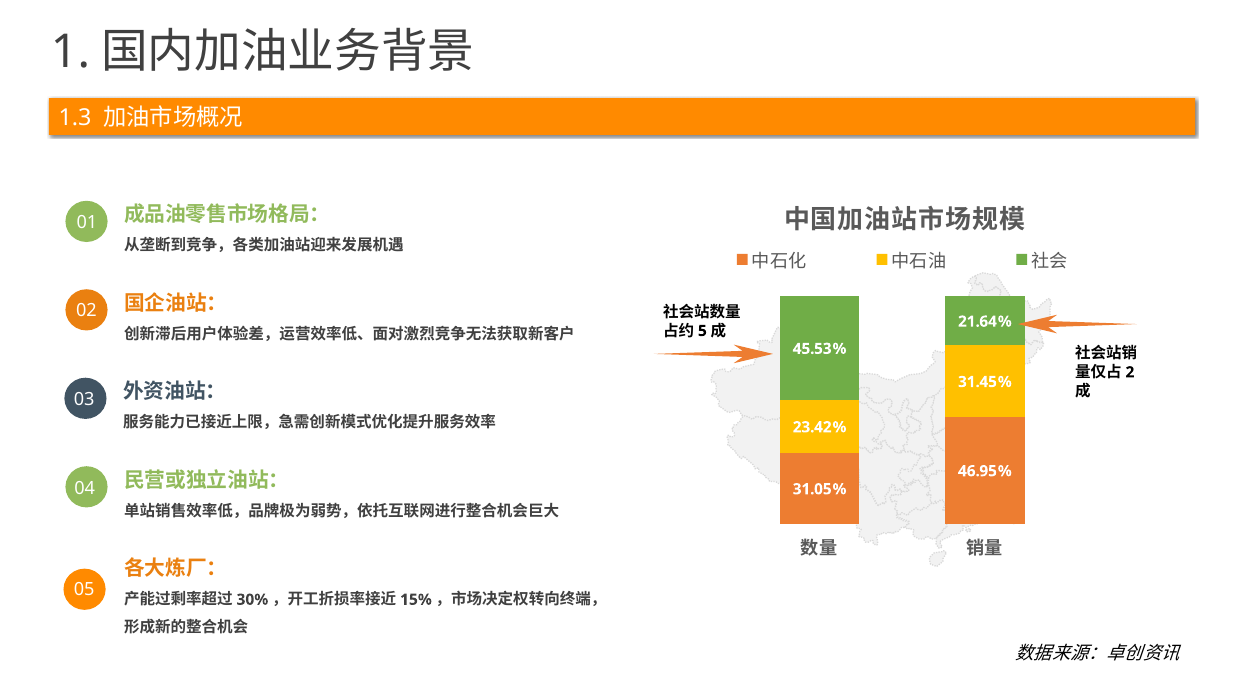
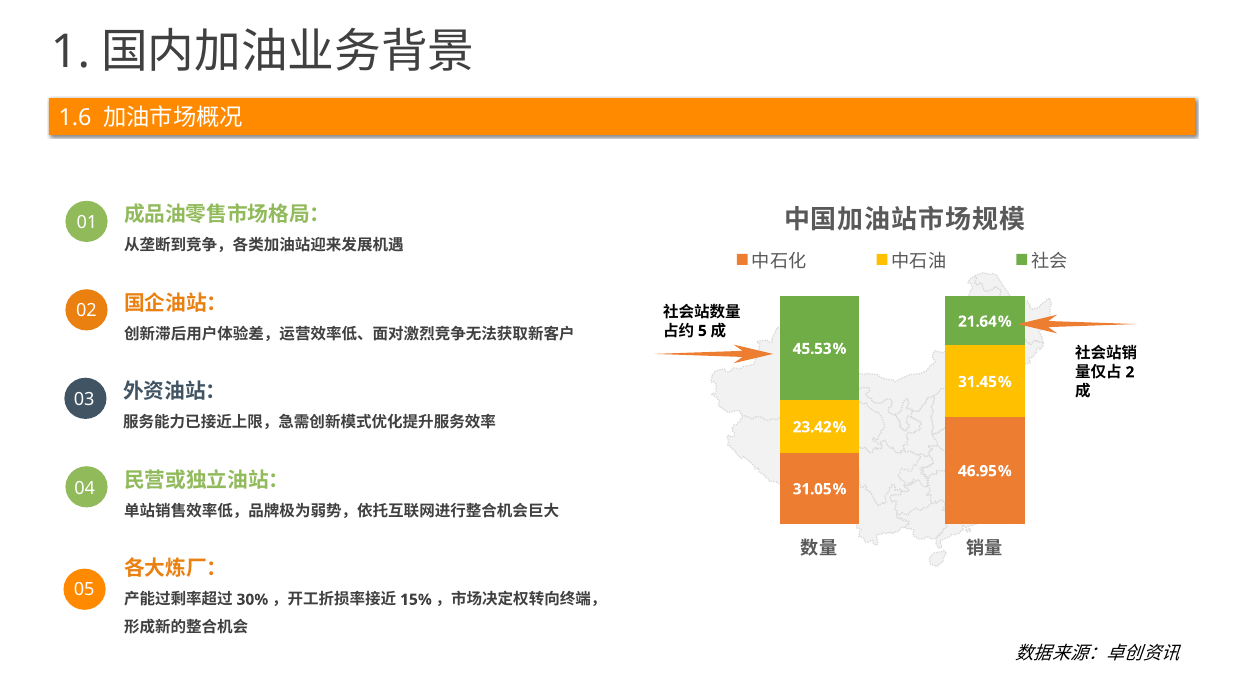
1.3: 1.3 -> 1.6
